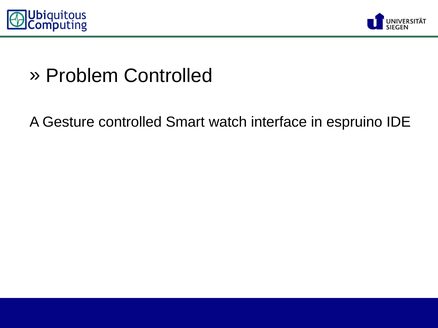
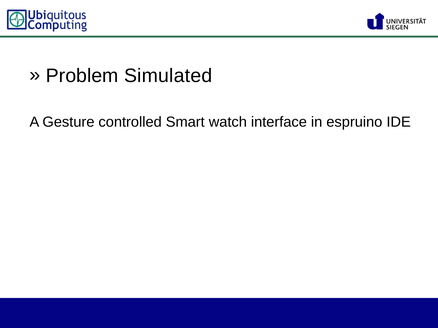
Problem Controlled: Controlled -> Simulated
